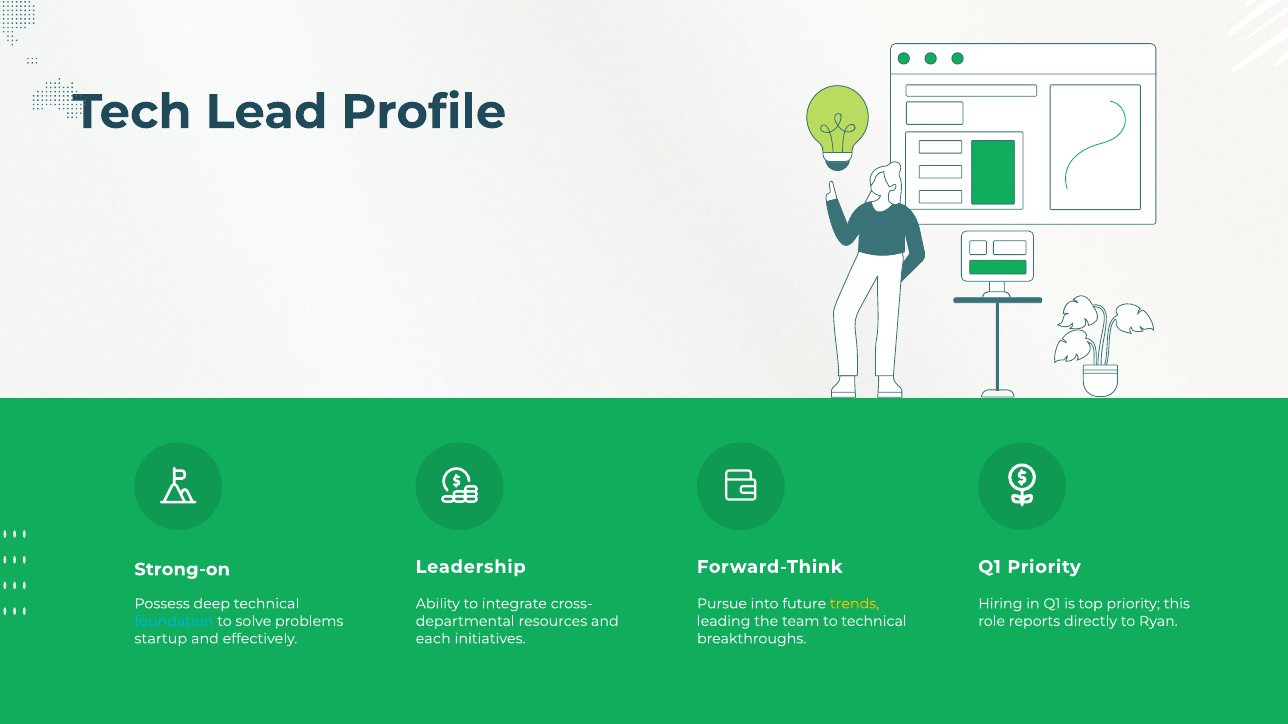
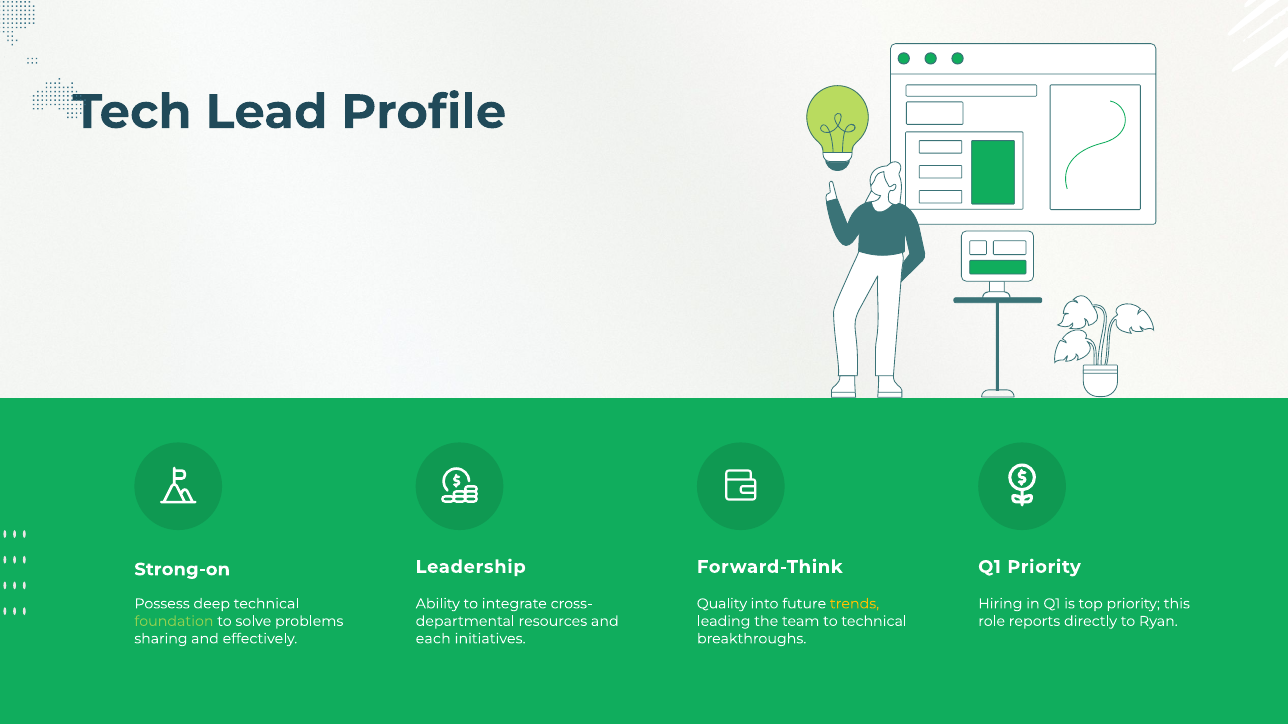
Pursue: Pursue -> Quality
foundation colour: light blue -> light green
startup: startup -> sharing
